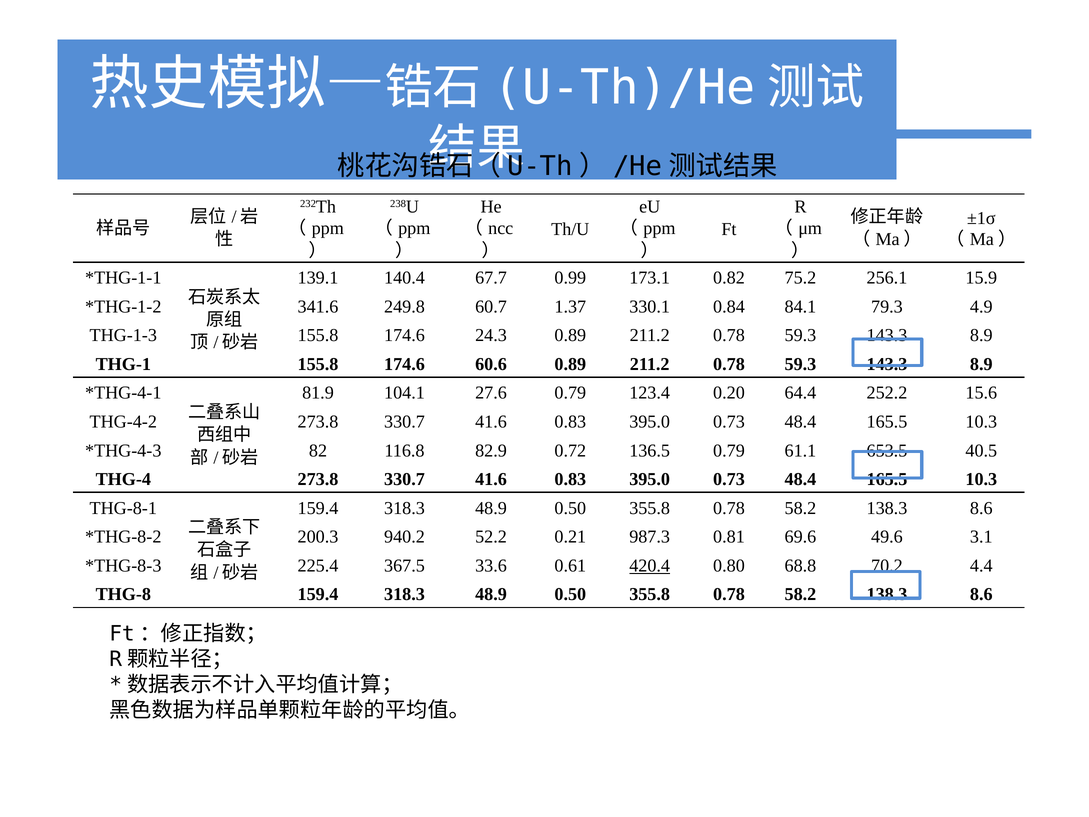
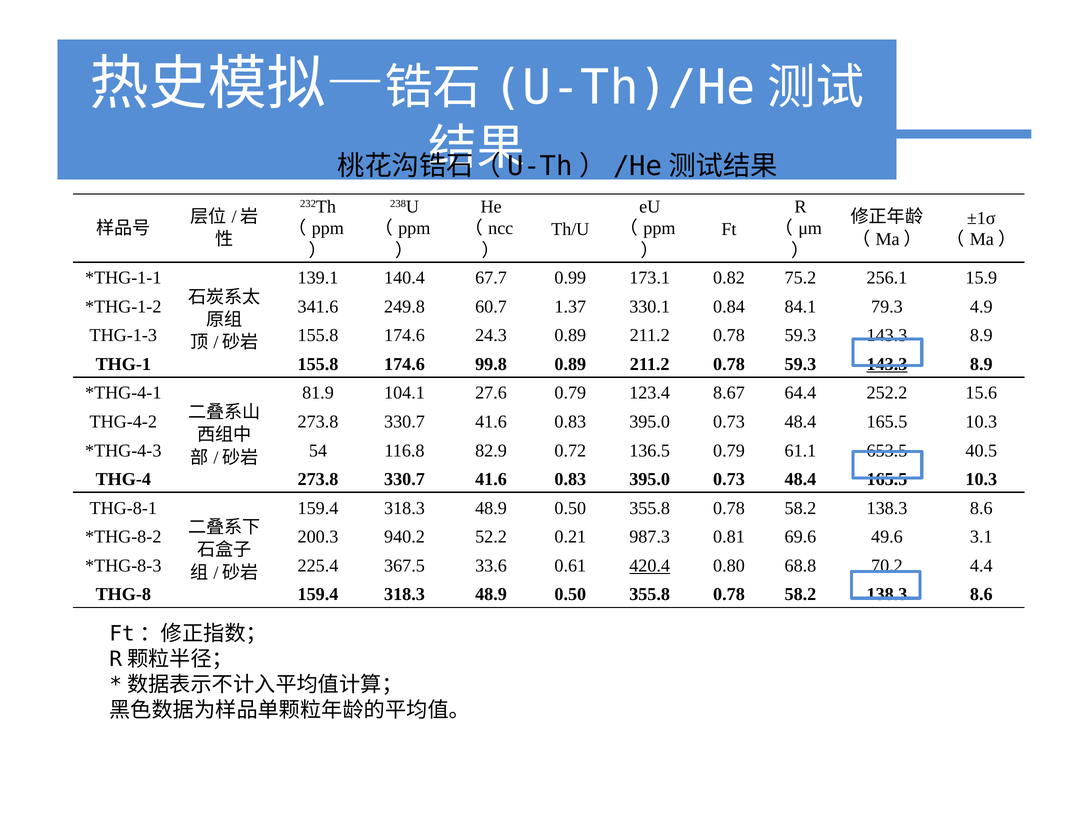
60.6: 60.6 -> 99.8
143.3 at (887, 364) underline: none -> present
0.20: 0.20 -> 8.67
82: 82 -> 54
